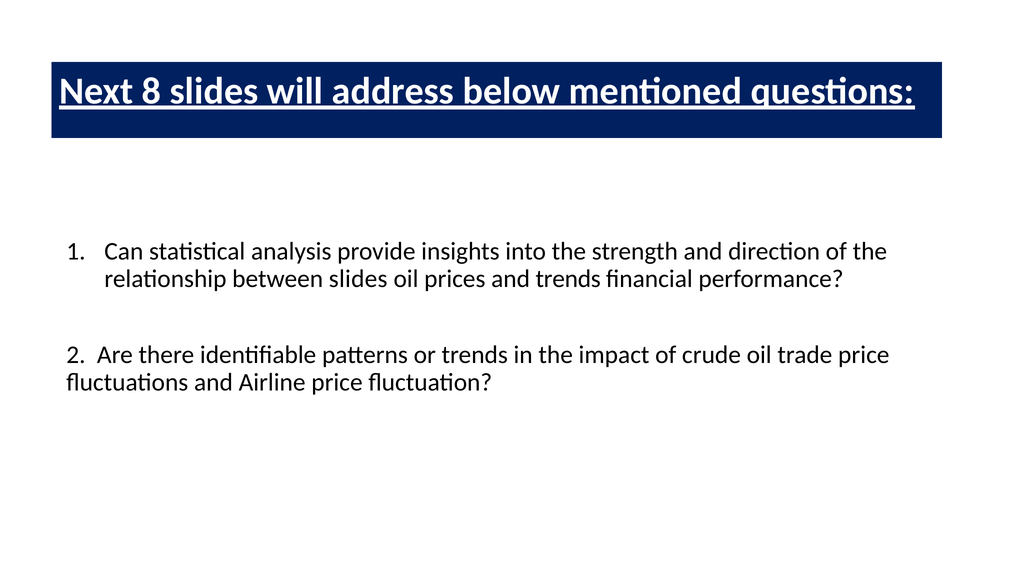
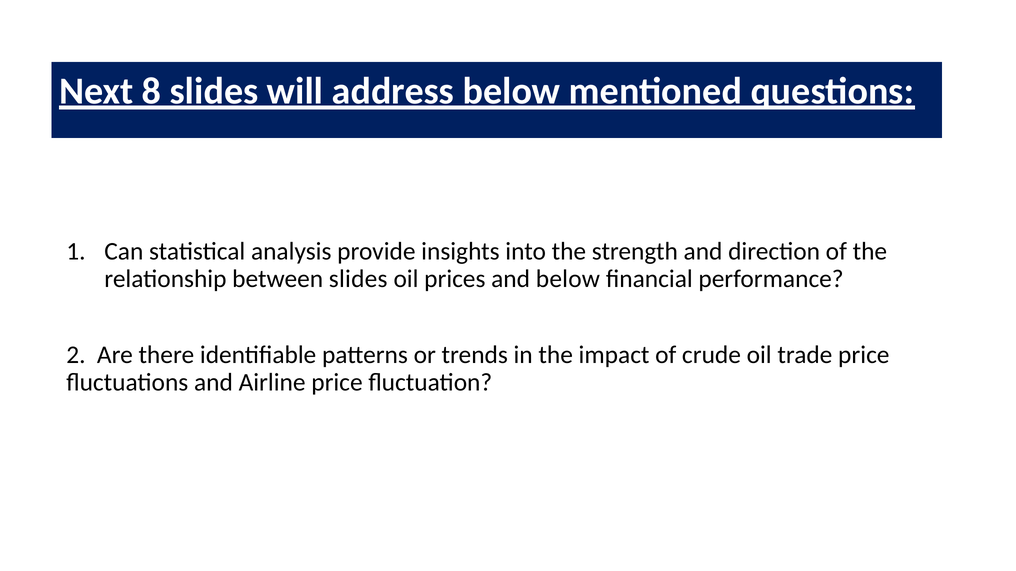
and trends: trends -> below
